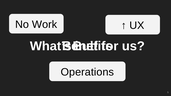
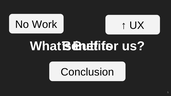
Operations: Operations -> Conclusion
